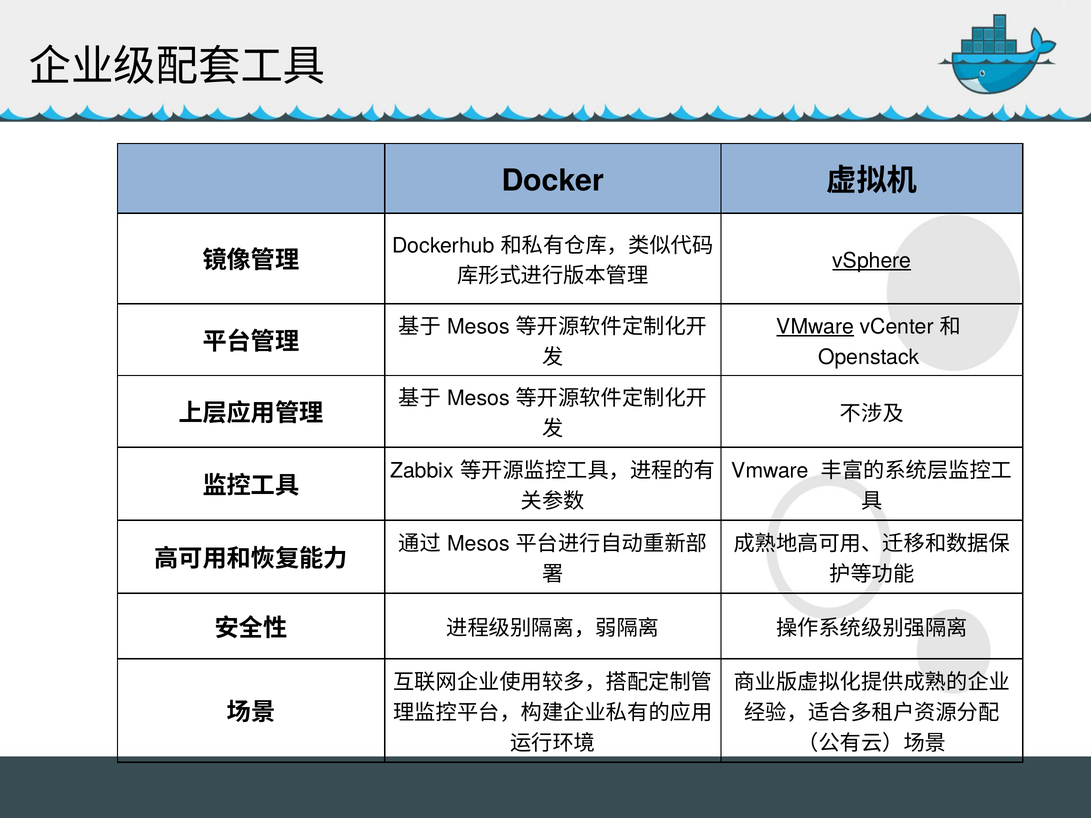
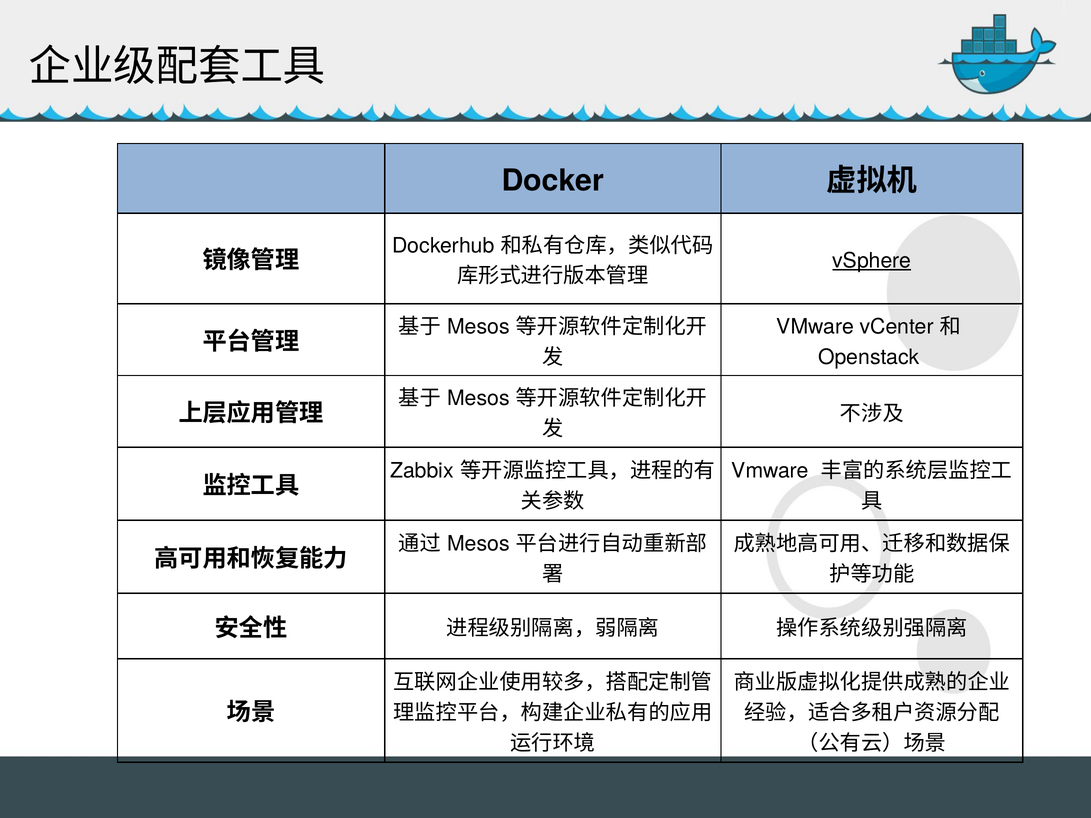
VMware at (815, 327) underline: present -> none
